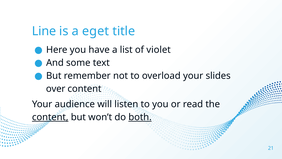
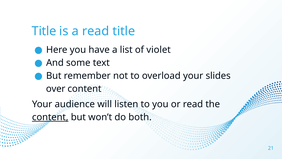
Line at (44, 31): Line -> Title
a eget: eget -> read
both underline: present -> none
